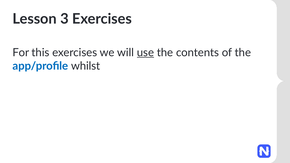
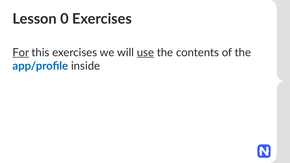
3: 3 -> 0
For underline: none -> present
whilst: whilst -> inside
